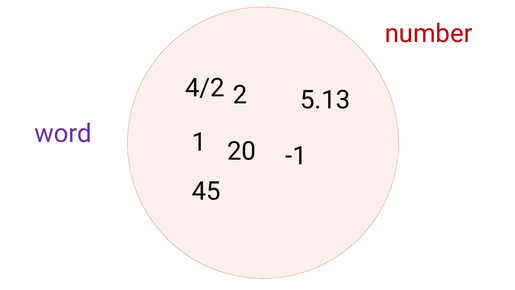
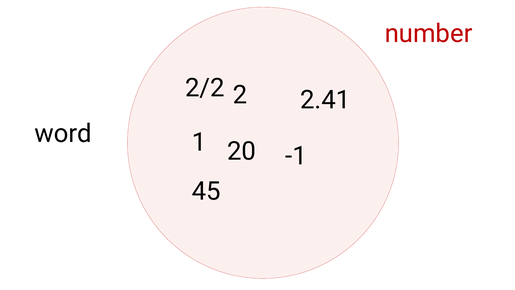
4/2: 4/2 -> 2/2
5.13: 5.13 -> 2.41
word colour: purple -> black
